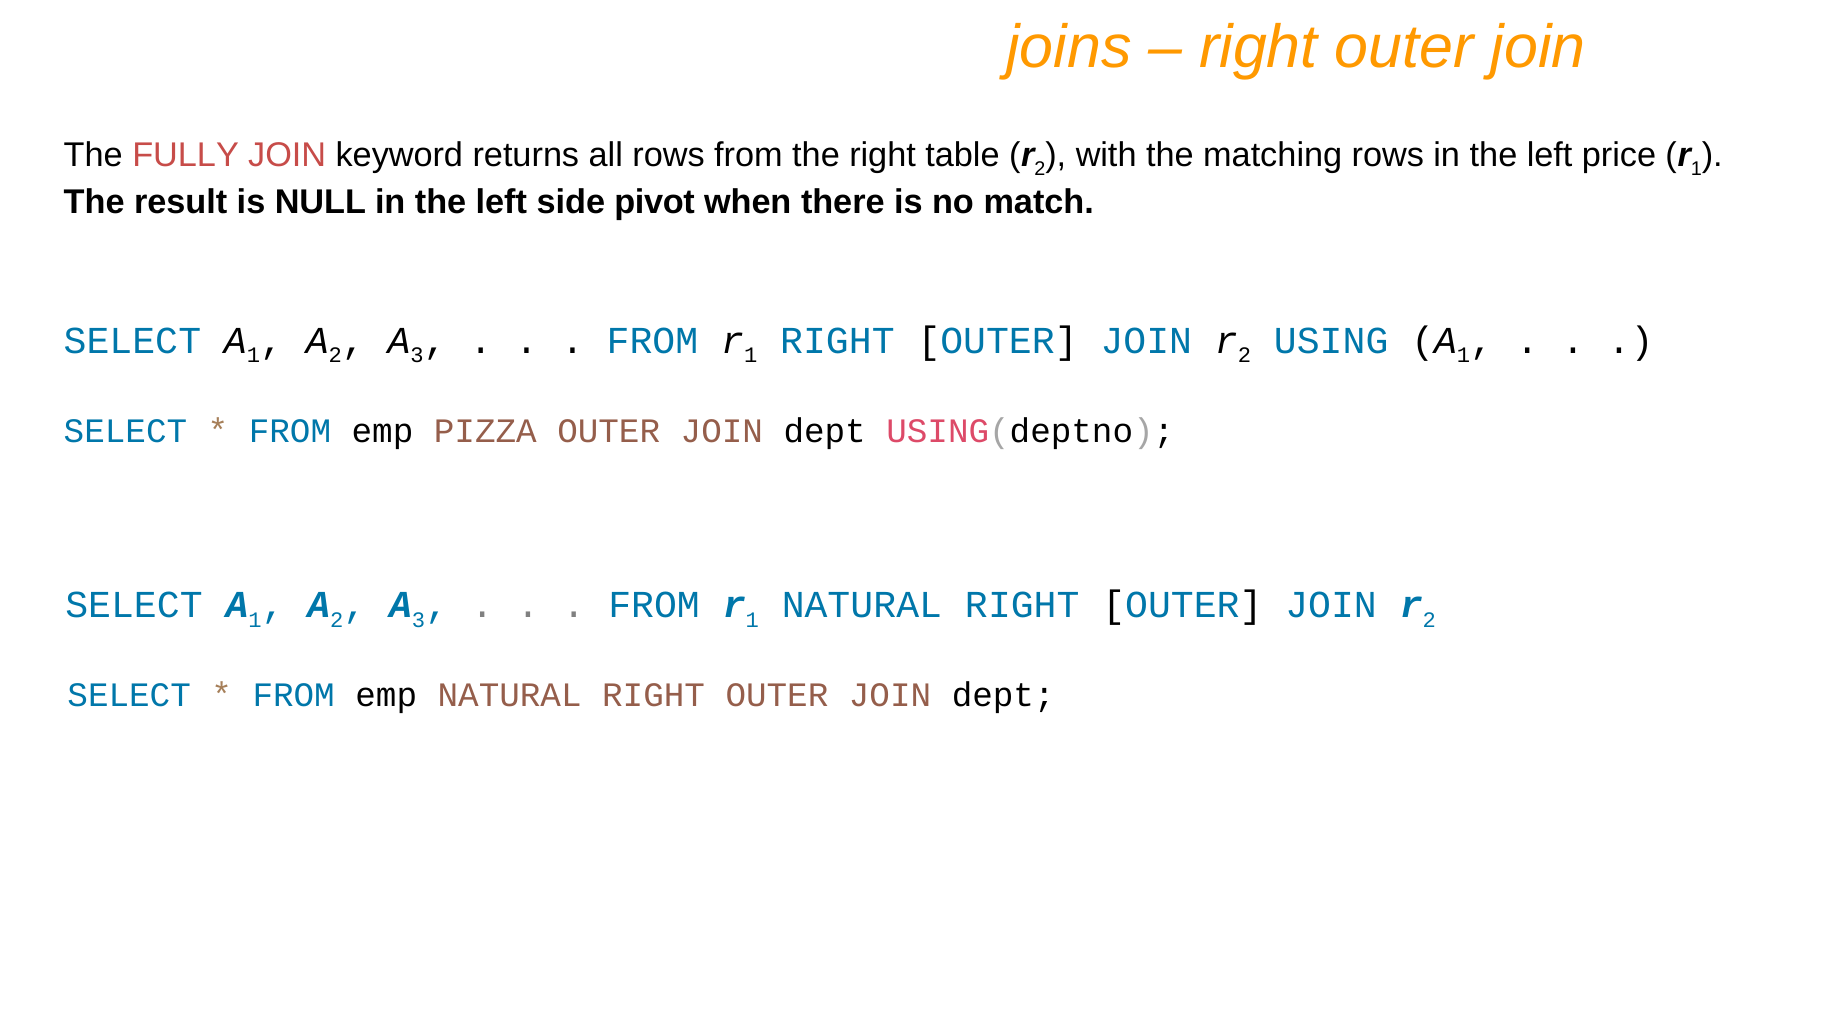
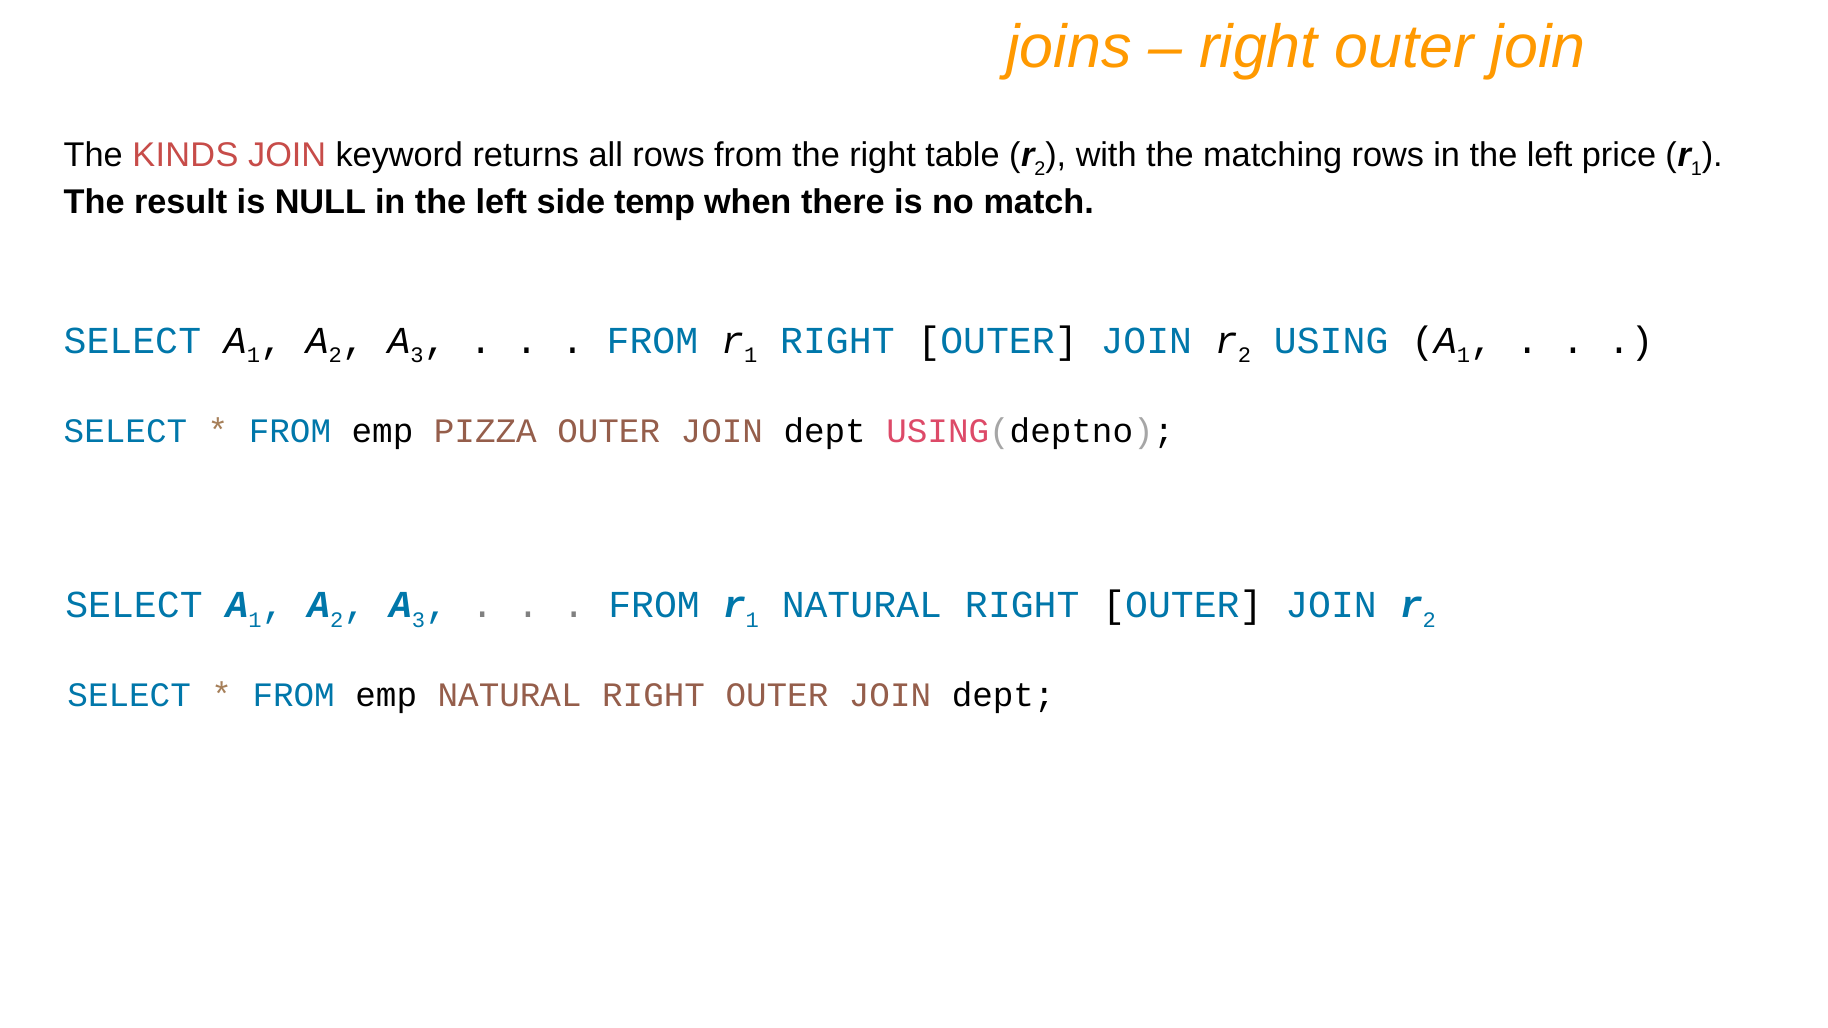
FULLY: FULLY -> KINDS
pivot: pivot -> temp
